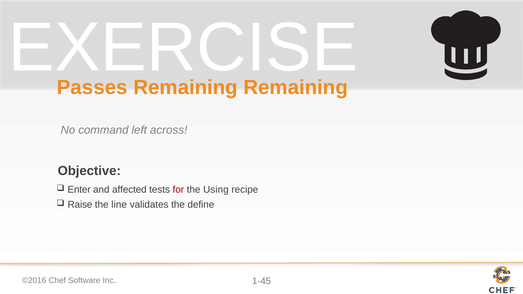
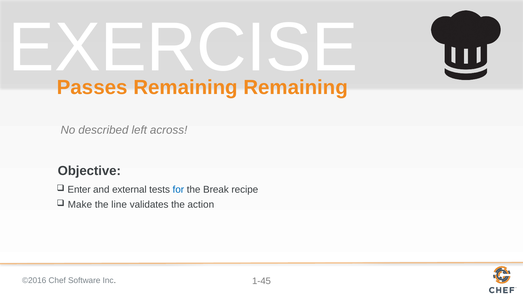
command: command -> described
affected: affected -> external
for colour: red -> blue
Using: Using -> Break
Raise: Raise -> Make
define: define -> action
